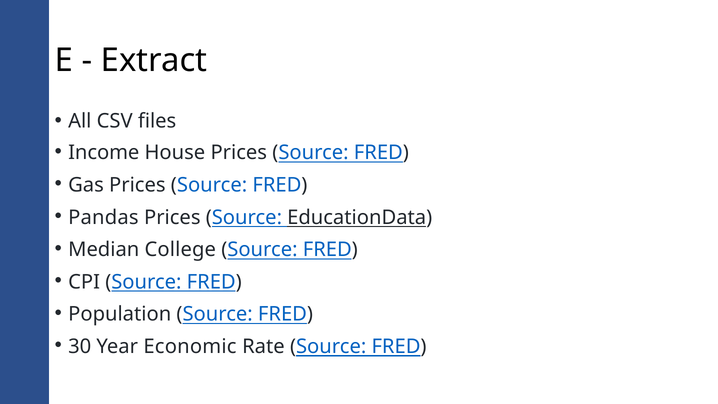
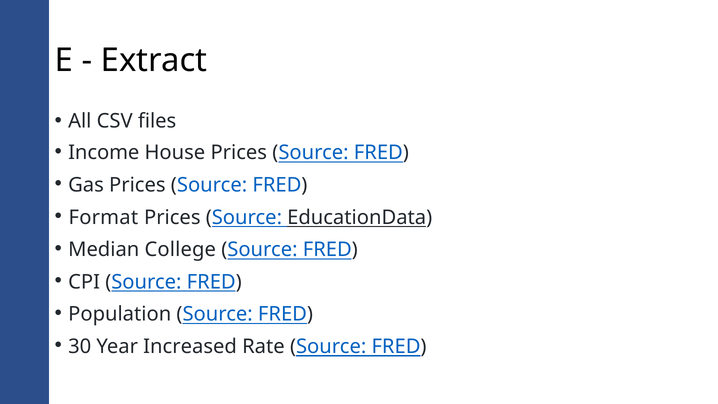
Pandas: Pandas -> Format
Economic: Economic -> Increased
